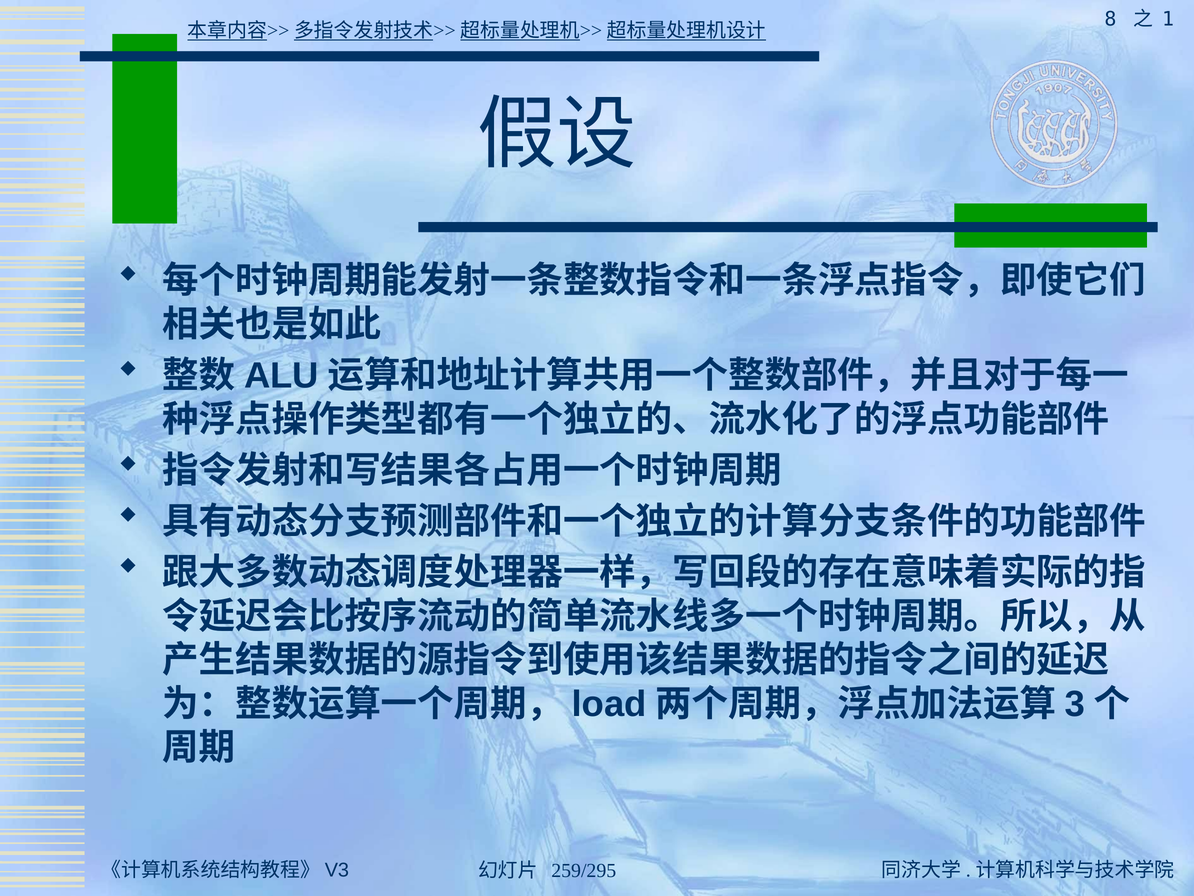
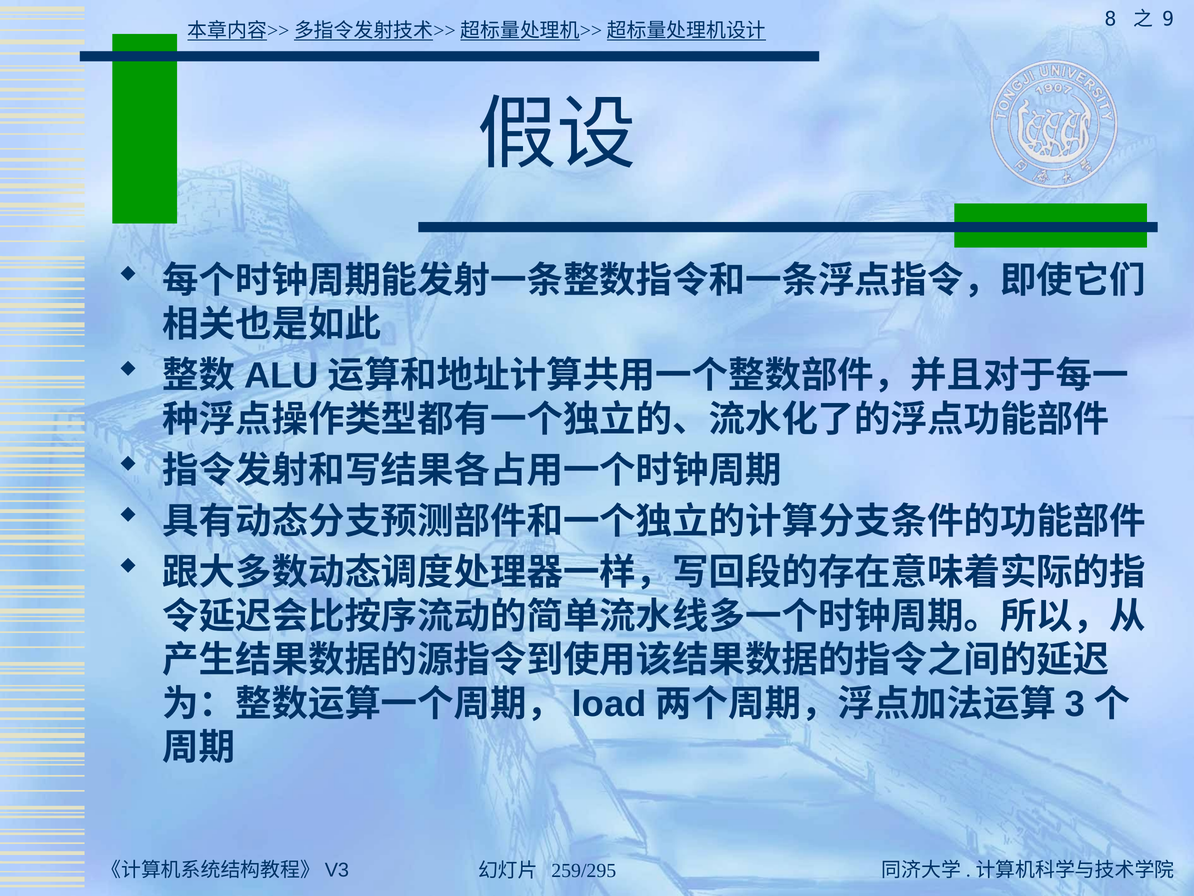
1: 1 -> 9
